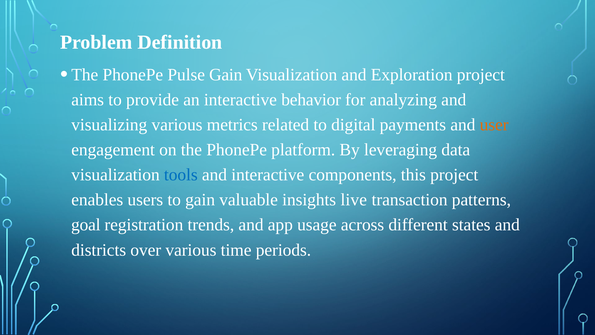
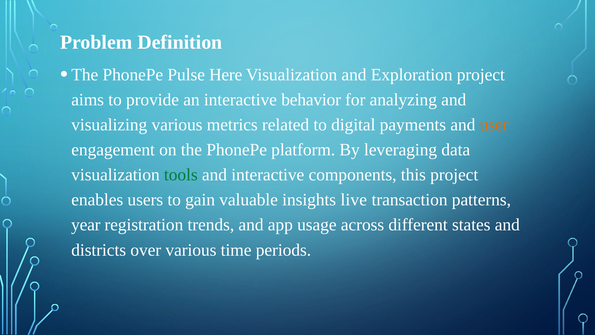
Pulse Gain: Gain -> Here
tools colour: blue -> green
goal: goal -> year
